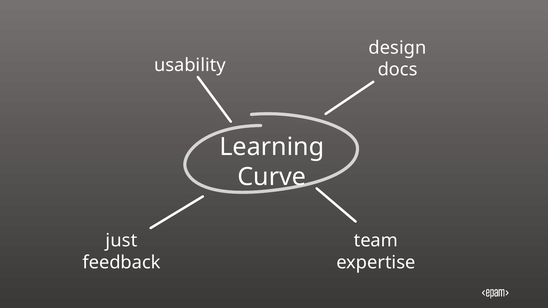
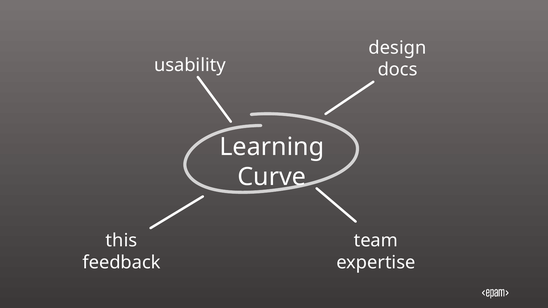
just: just -> this
